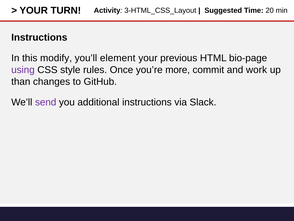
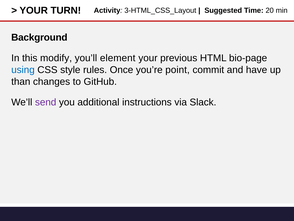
Instructions at (39, 37): Instructions -> Background
using colour: purple -> blue
more: more -> point
work: work -> have
